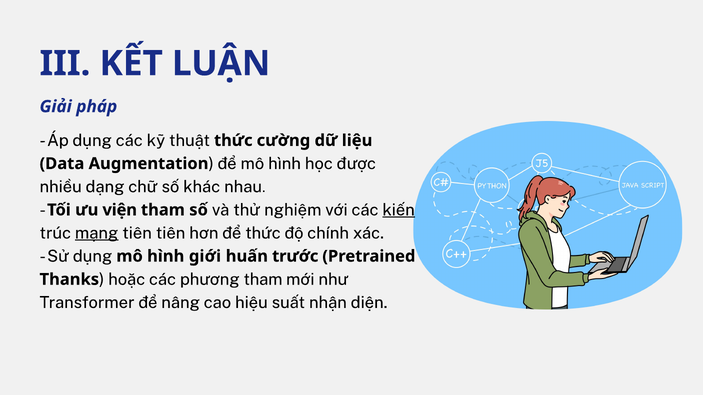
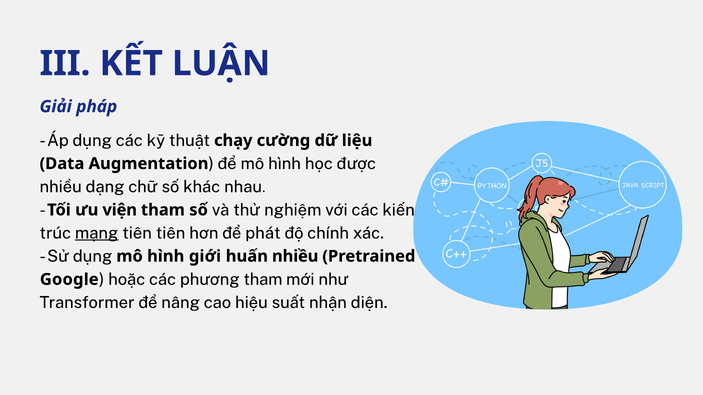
thuật thức: thức -> chạy
kiến underline: present -> none
để thức: thức -> phát
huấn trước: trước -> nhiều
Thanks: Thanks -> Google
